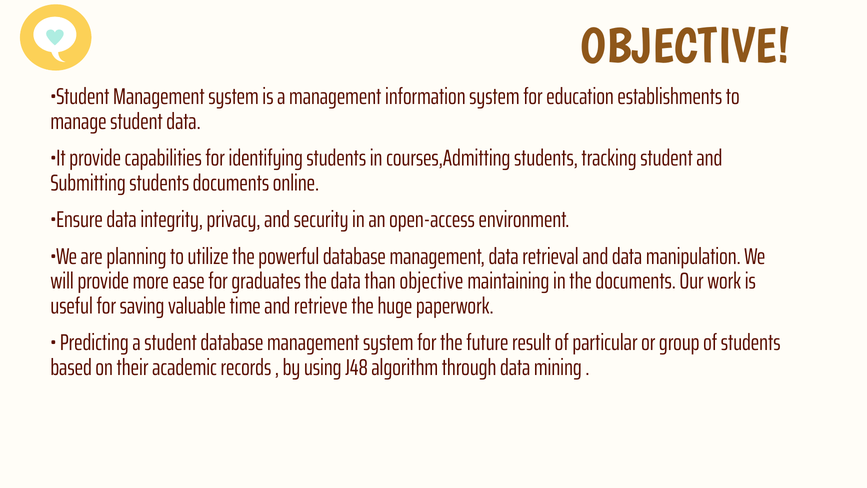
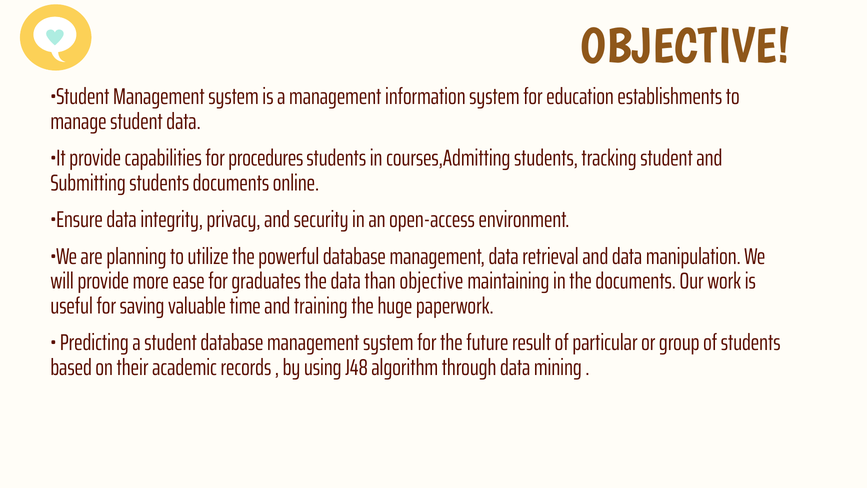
identifying: identifying -> procedures
retrieve: retrieve -> training
